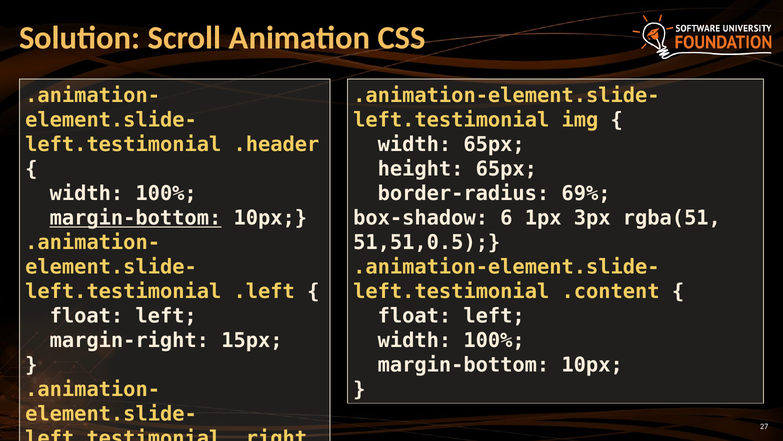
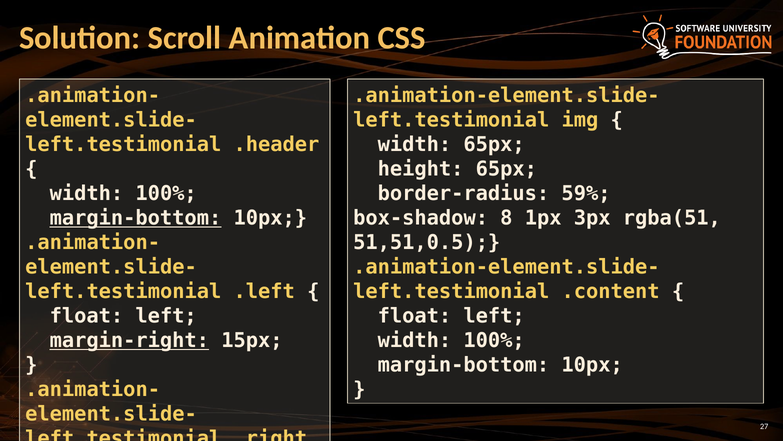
69%: 69% -> 59%
6: 6 -> 8
margin-right underline: none -> present
